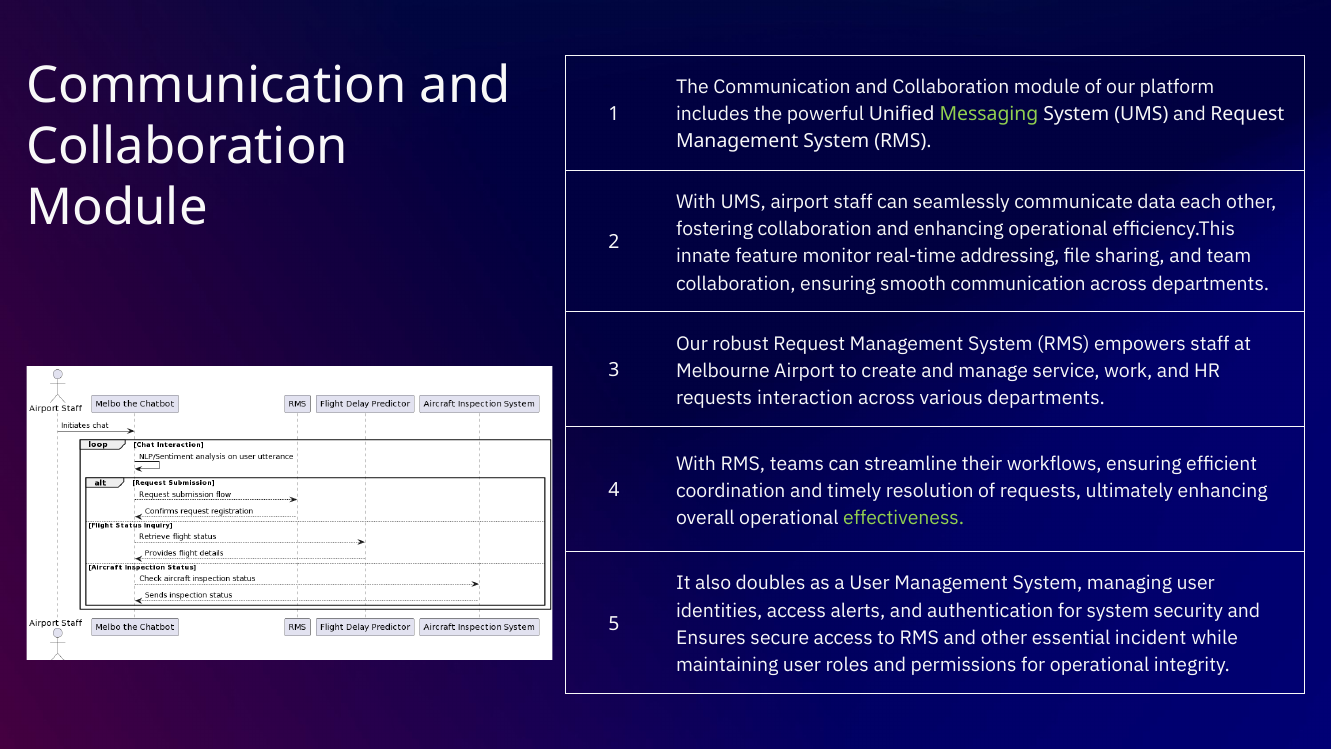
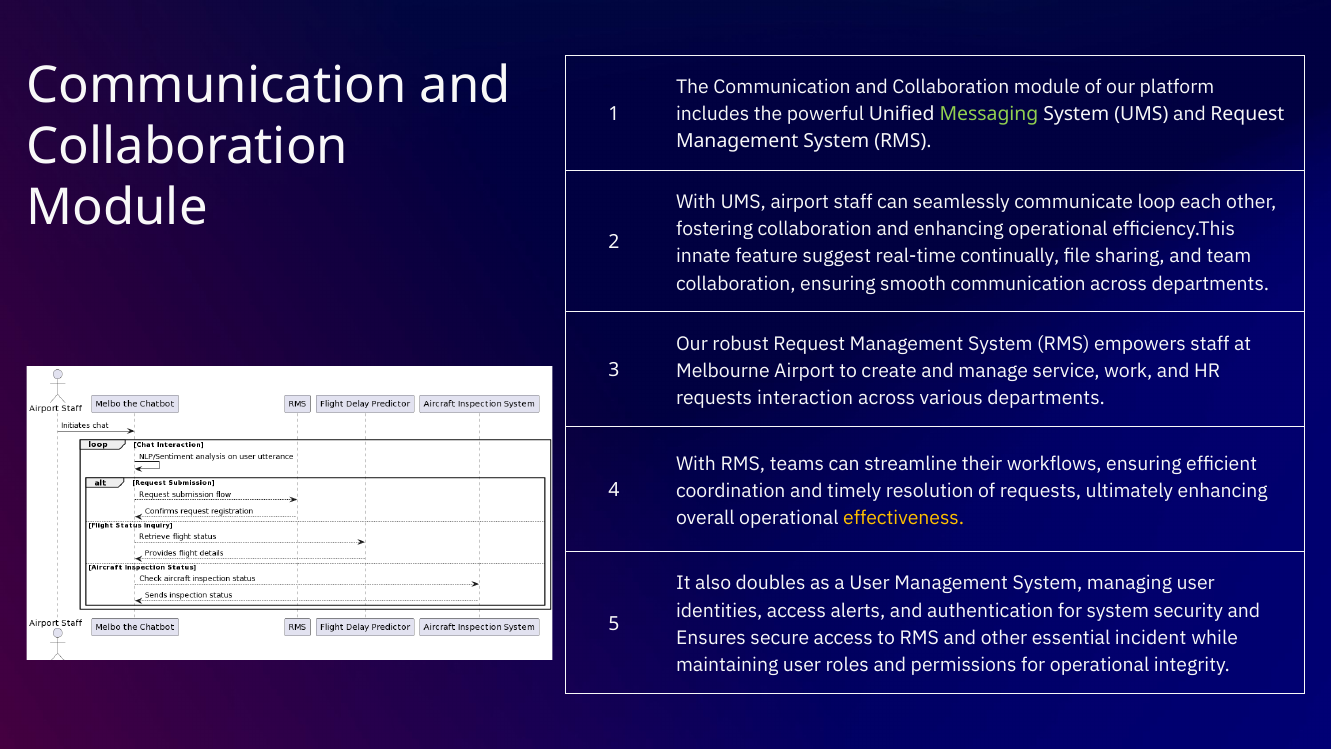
data: data -> loop
monitor: monitor -> suggest
addressing: addressing -> continually
effectiveness colour: light green -> yellow
